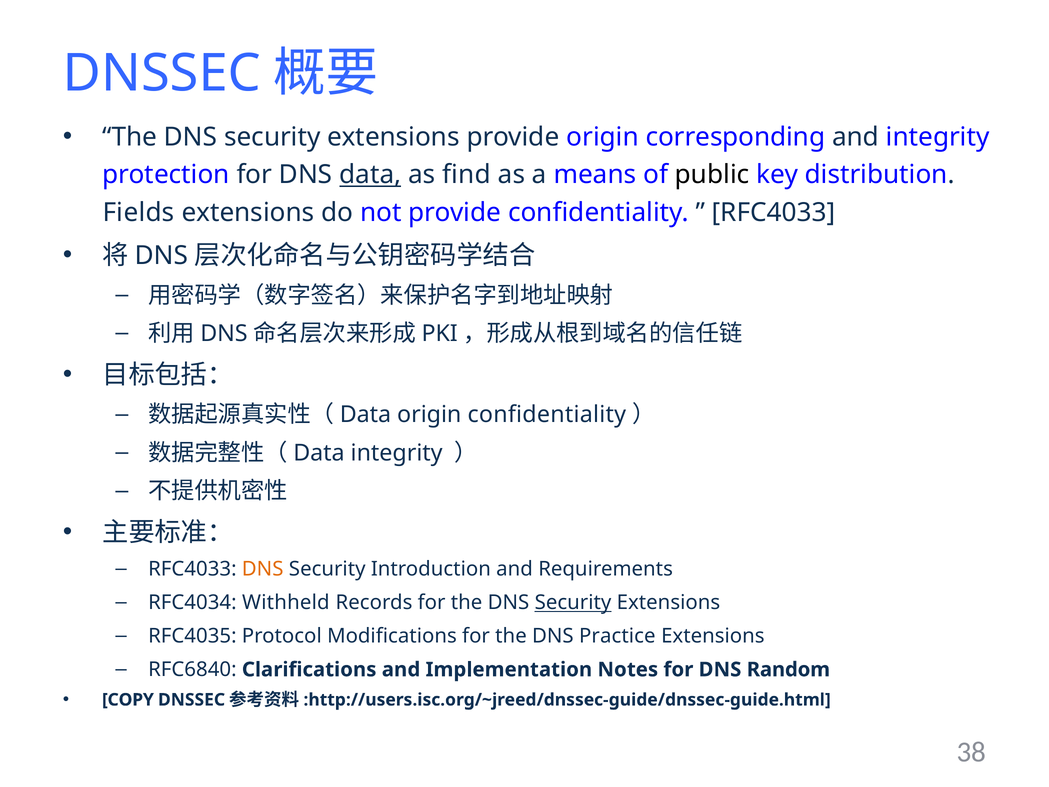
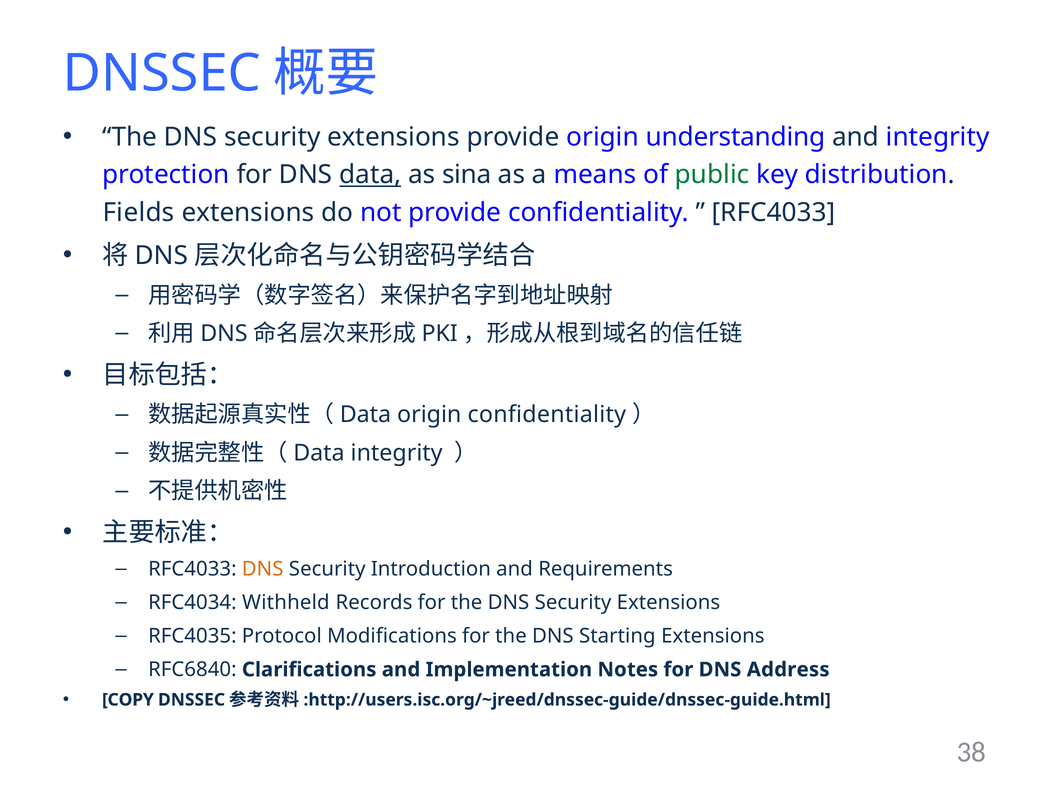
corresponding: corresponding -> understanding
find: find -> sina
public colour: black -> green
Security at (573, 602) underline: present -> none
Practice: Practice -> Starting
Random: Random -> Address
